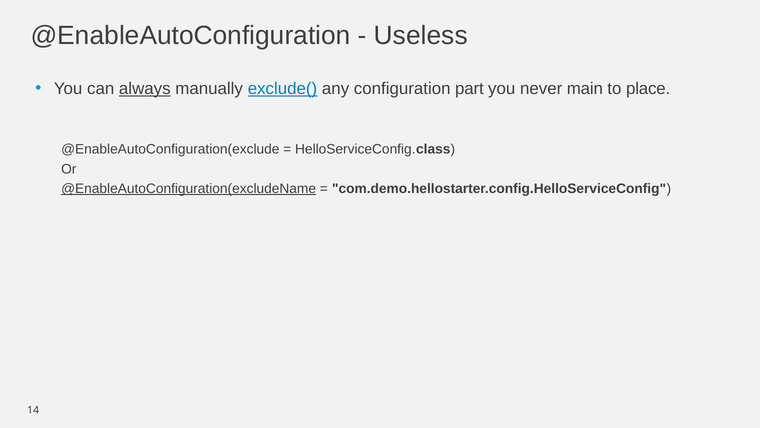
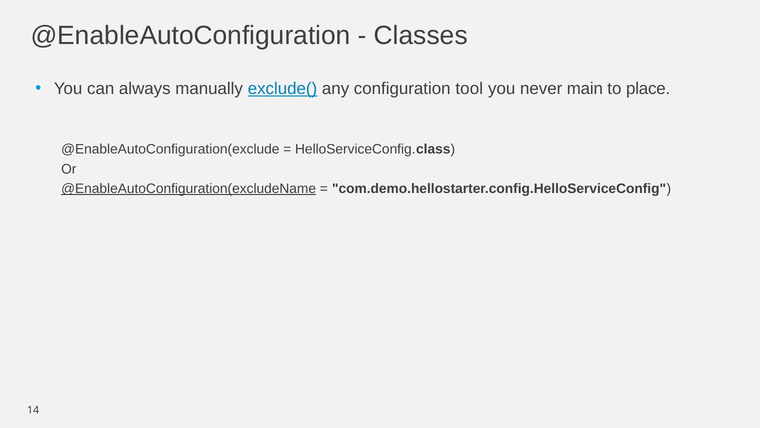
Useless: Useless -> Classes
always underline: present -> none
part: part -> tool
